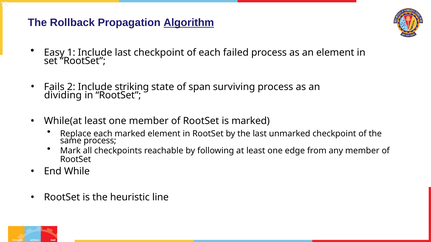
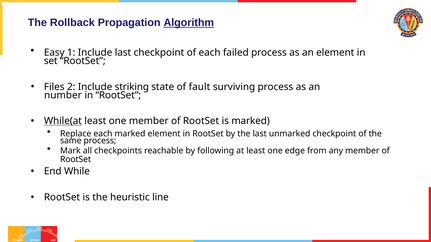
Fails: Fails -> Files
span: span -> fault
dividing: dividing -> number
While(at underline: none -> present
